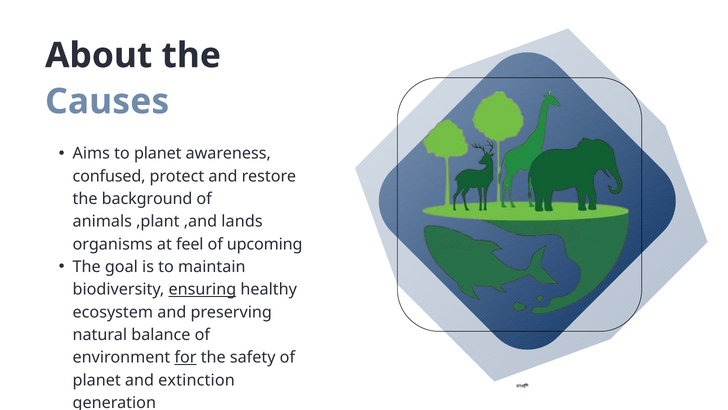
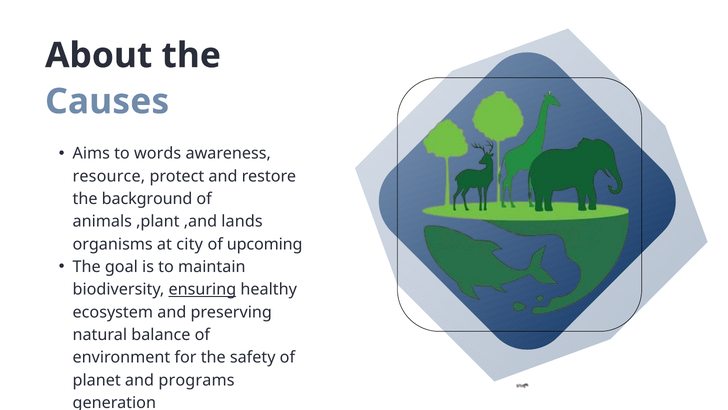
to planet: planet -> words
confused: confused -> resource
feel: feel -> city
for underline: present -> none
extinction: extinction -> programs
